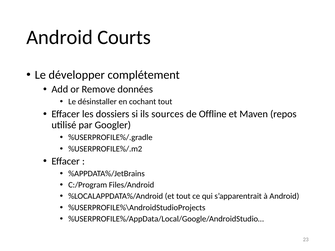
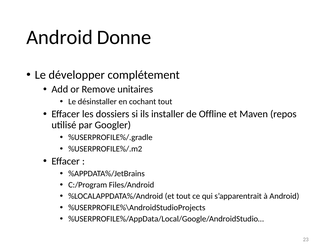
Courts: Courts -> Donne
données: données -> unitaires
sources: sources -> installer
